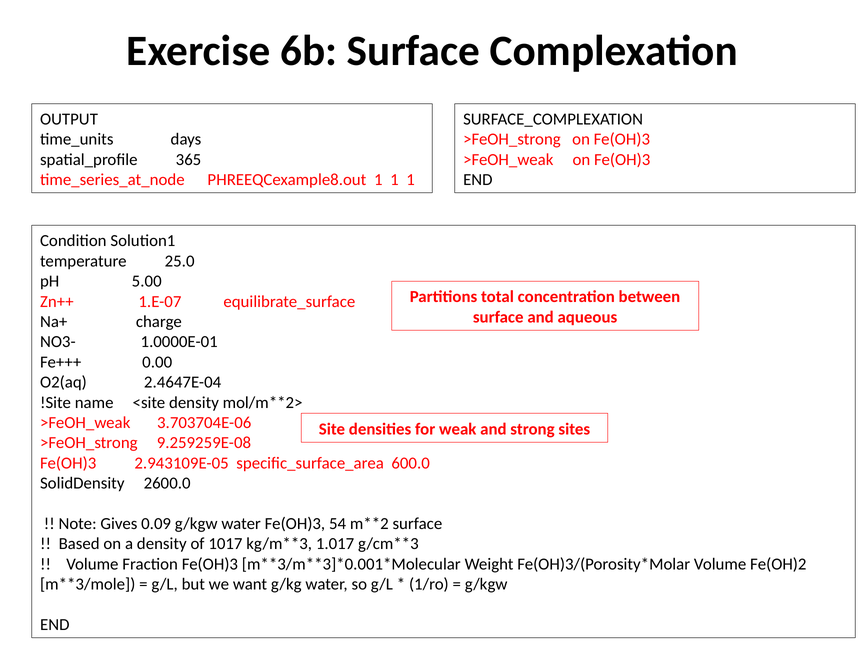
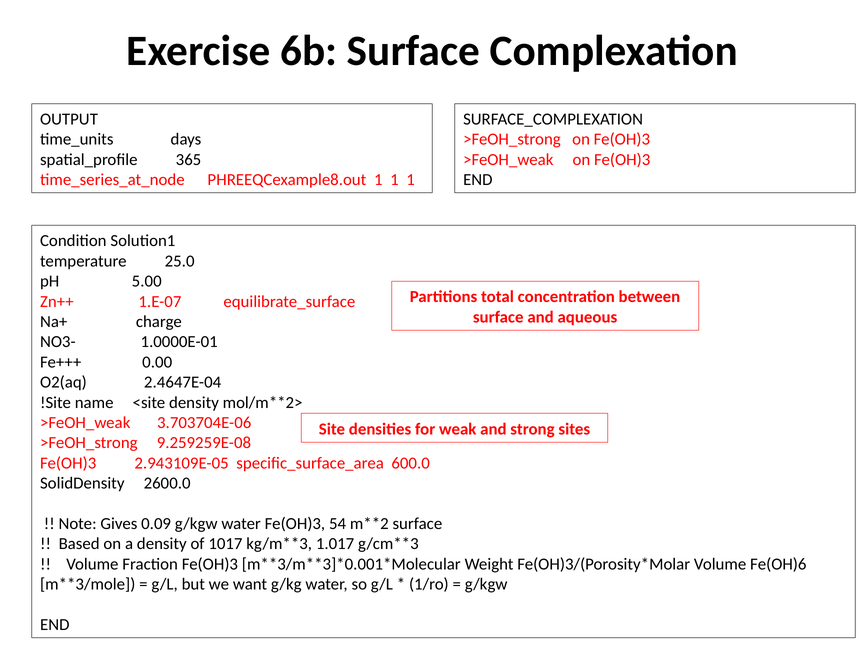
Fe(OH)2: Fe(OH)2 -> Fe(OH)6
